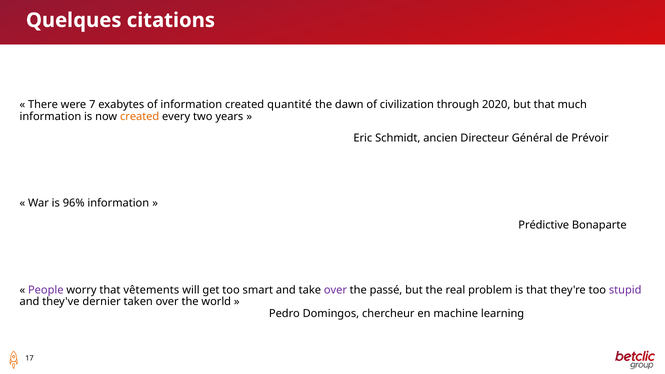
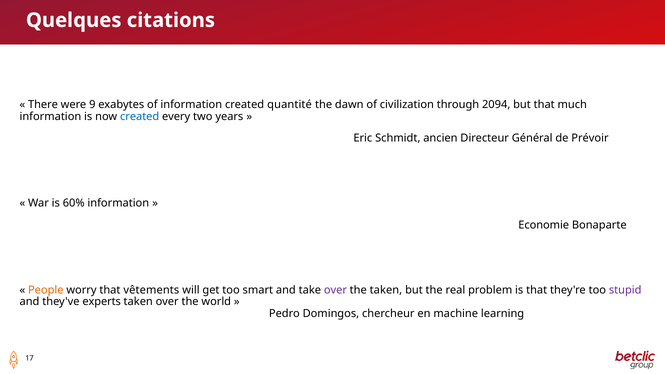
7: 7 -> 9
2020: 2020 -> 2094
created at (140, 117) colour: orange -> blue
96%: 96% -> 60%
Prédictive: Prédictive -> Economie
People colour: purple -> orange
the passé: passé -> taken
dernier: dernier -> experts
